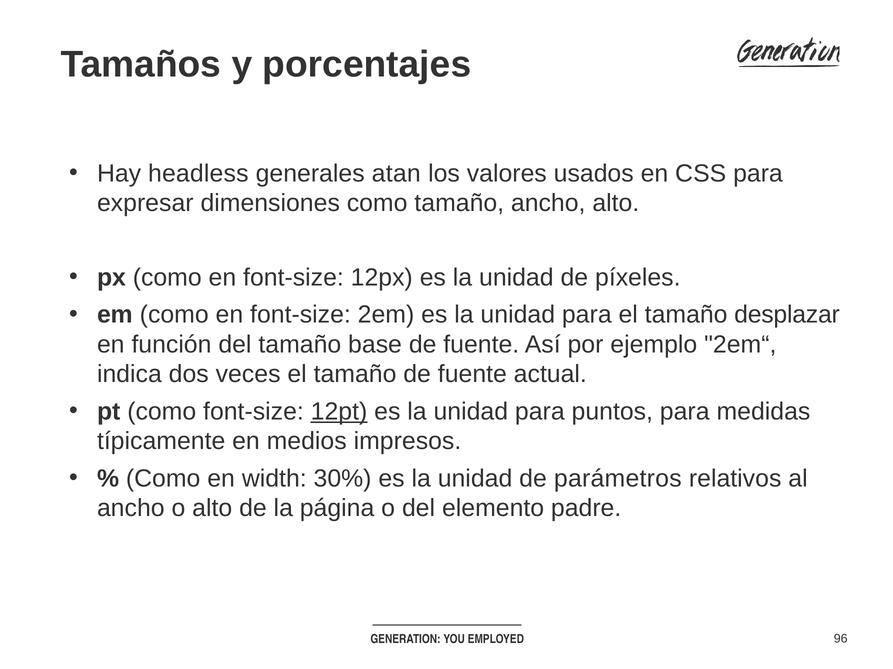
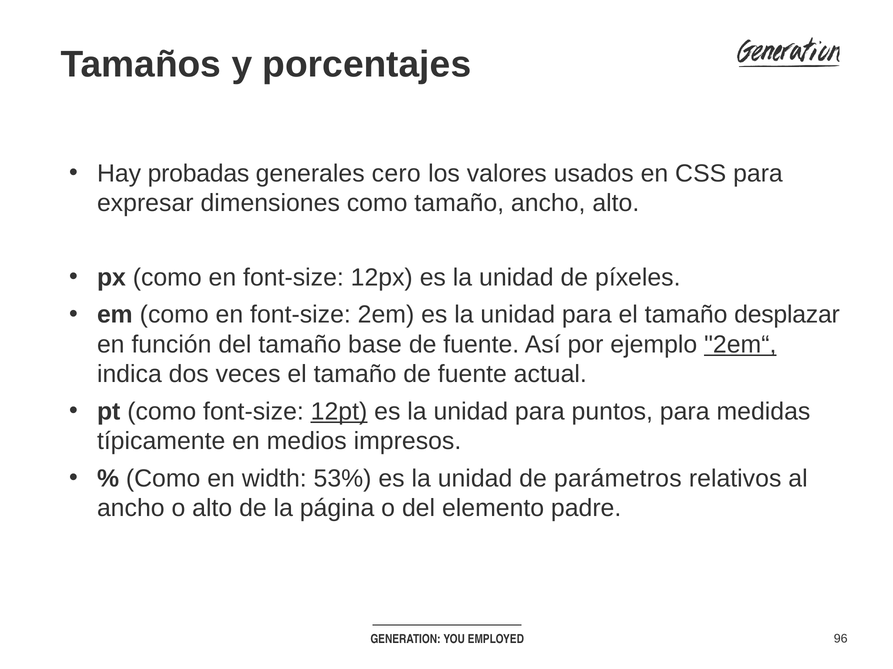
headless: headless -> probadas
atan: atan -> cero
2em“ underline: none -> present
30%: 30% -> 53%
